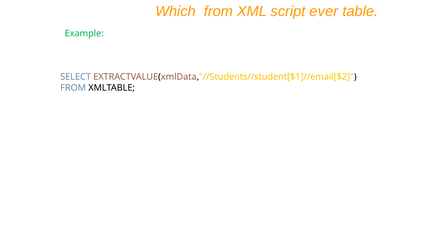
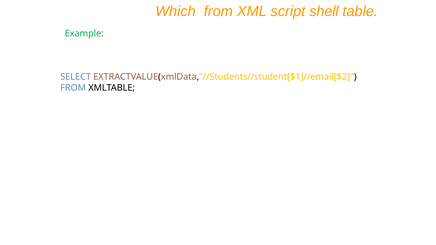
ever: ever -> shell
